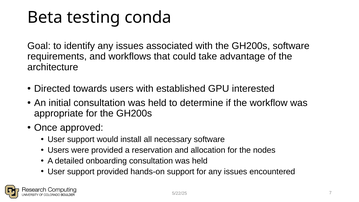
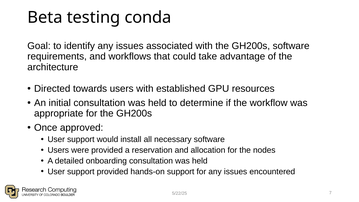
interested: interested -> resources
